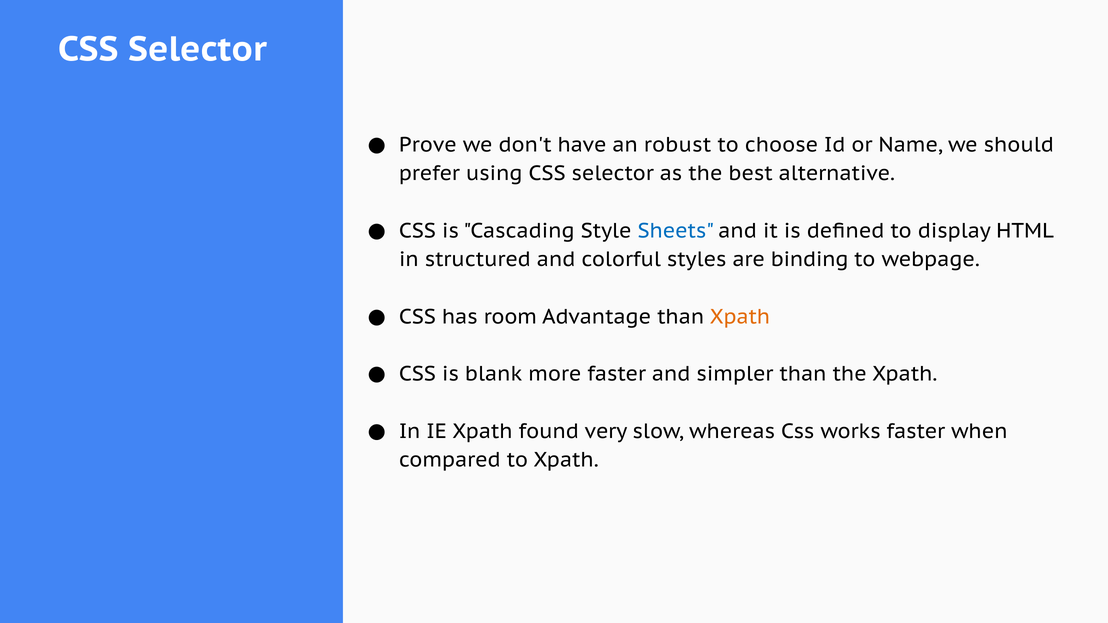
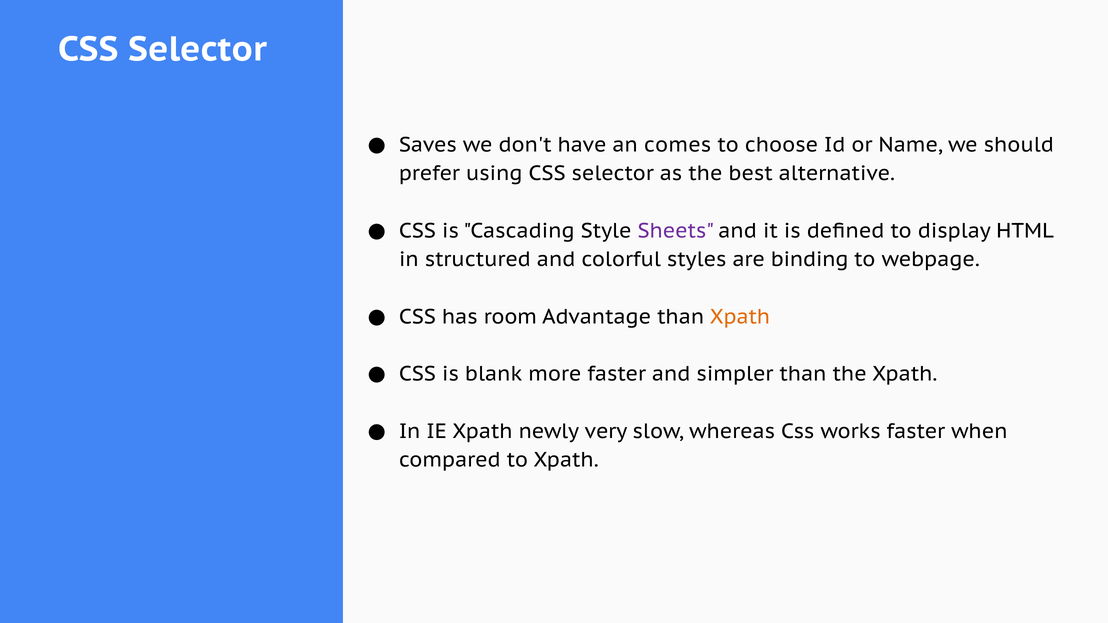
Prove: Prove -> Saves
robust: robust -> comes
Sheets colour: blue -> purple
found: found -> newly
